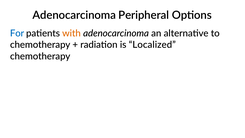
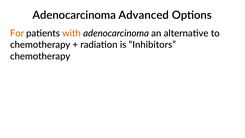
Peripheral: Peripheral -> Advanced
For colour: blue -> orange
Localized: Localized -> Inhibitors
